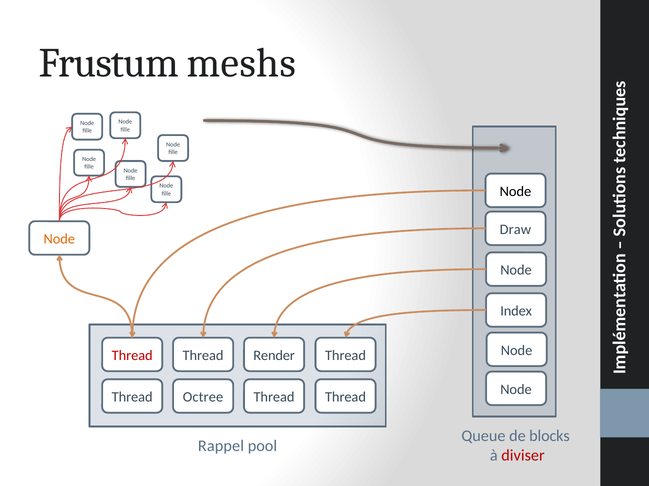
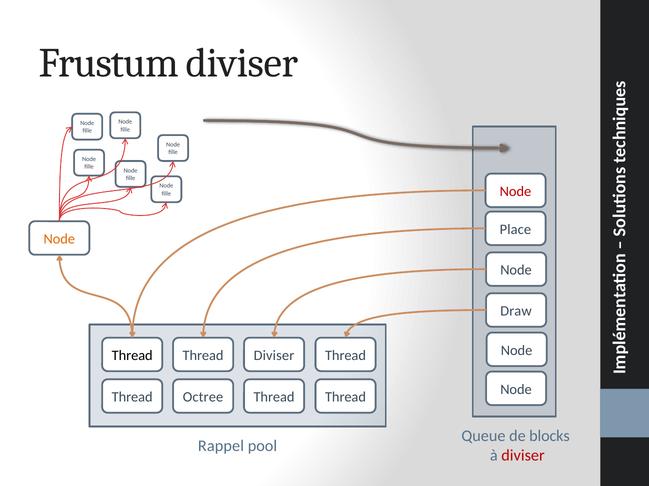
Frustum meshs: meshs -> diviser
Node at (515, 192) colour: black -> red
Draw: Draw -> Place
Index: Index -> Draw
Thread at (132, 356) colour: red -> black
Thread Render: Render -> Diviser
